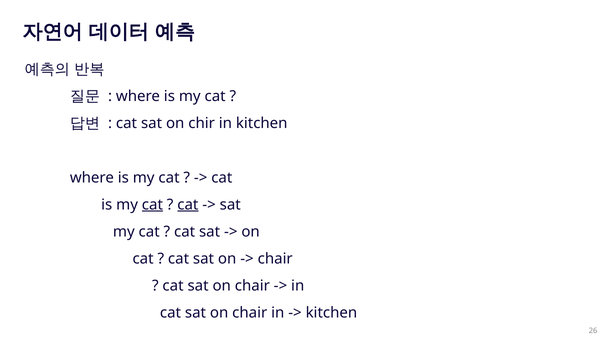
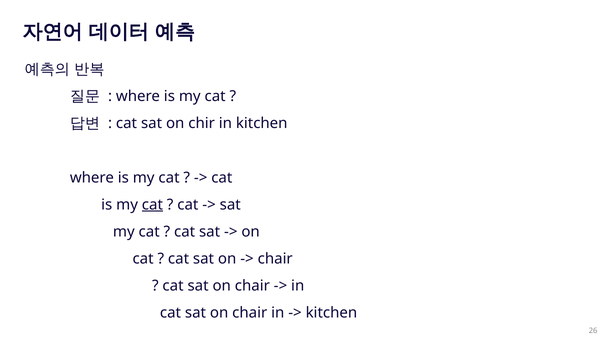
cat at (188, 205) underline: present -> none
